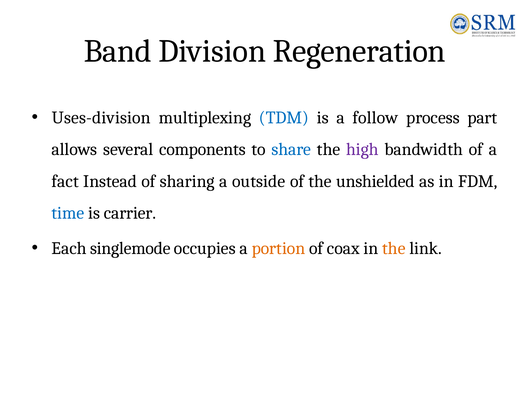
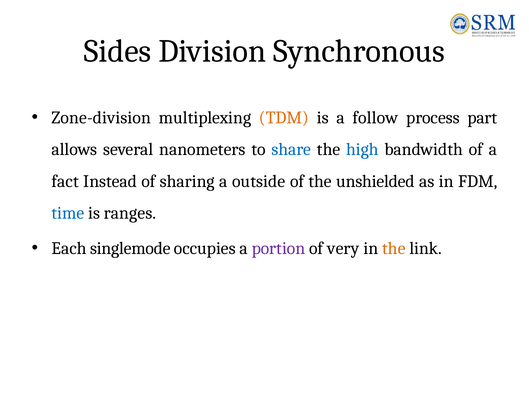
Band: Band -> Sides
Regeneration: Regeneration -> Synchronous
Uses-division: Uses-division -> Zone-division
TDM colour: blue -> orange
components: components -> nanometers
high colour: purple -> blue
carrier: carrier -> ranges
portion colour: orange -> purple
coax: coax -> very
